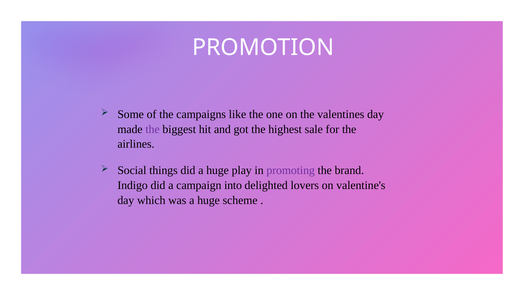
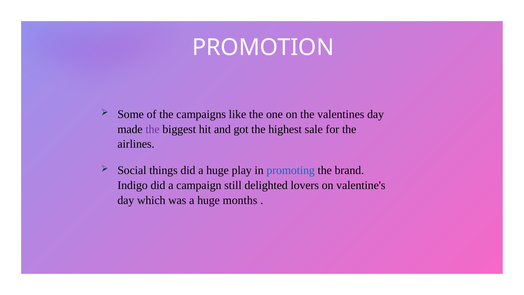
promoting colour: purple -> blue
into: into -> still
scheme: scheme -> months
